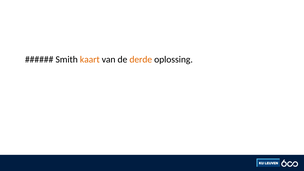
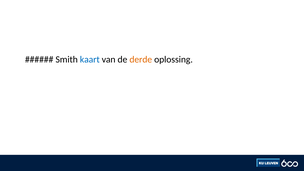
kaart colour: orange -> blue
